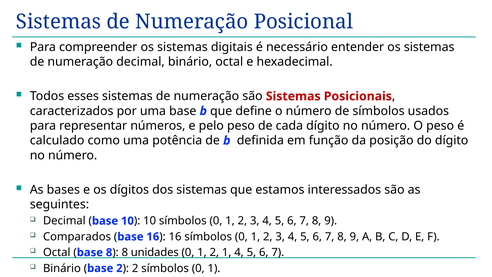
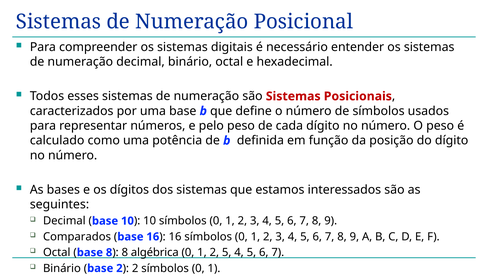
unidades: unidades -> algébrica
2 1: 1 -> 5
